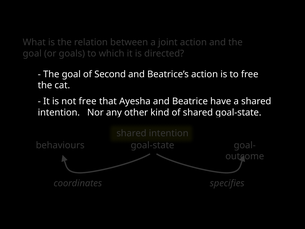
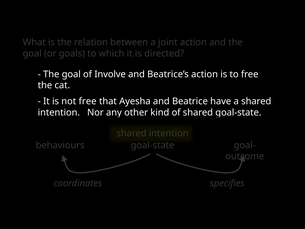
Second: Second -> Involve
